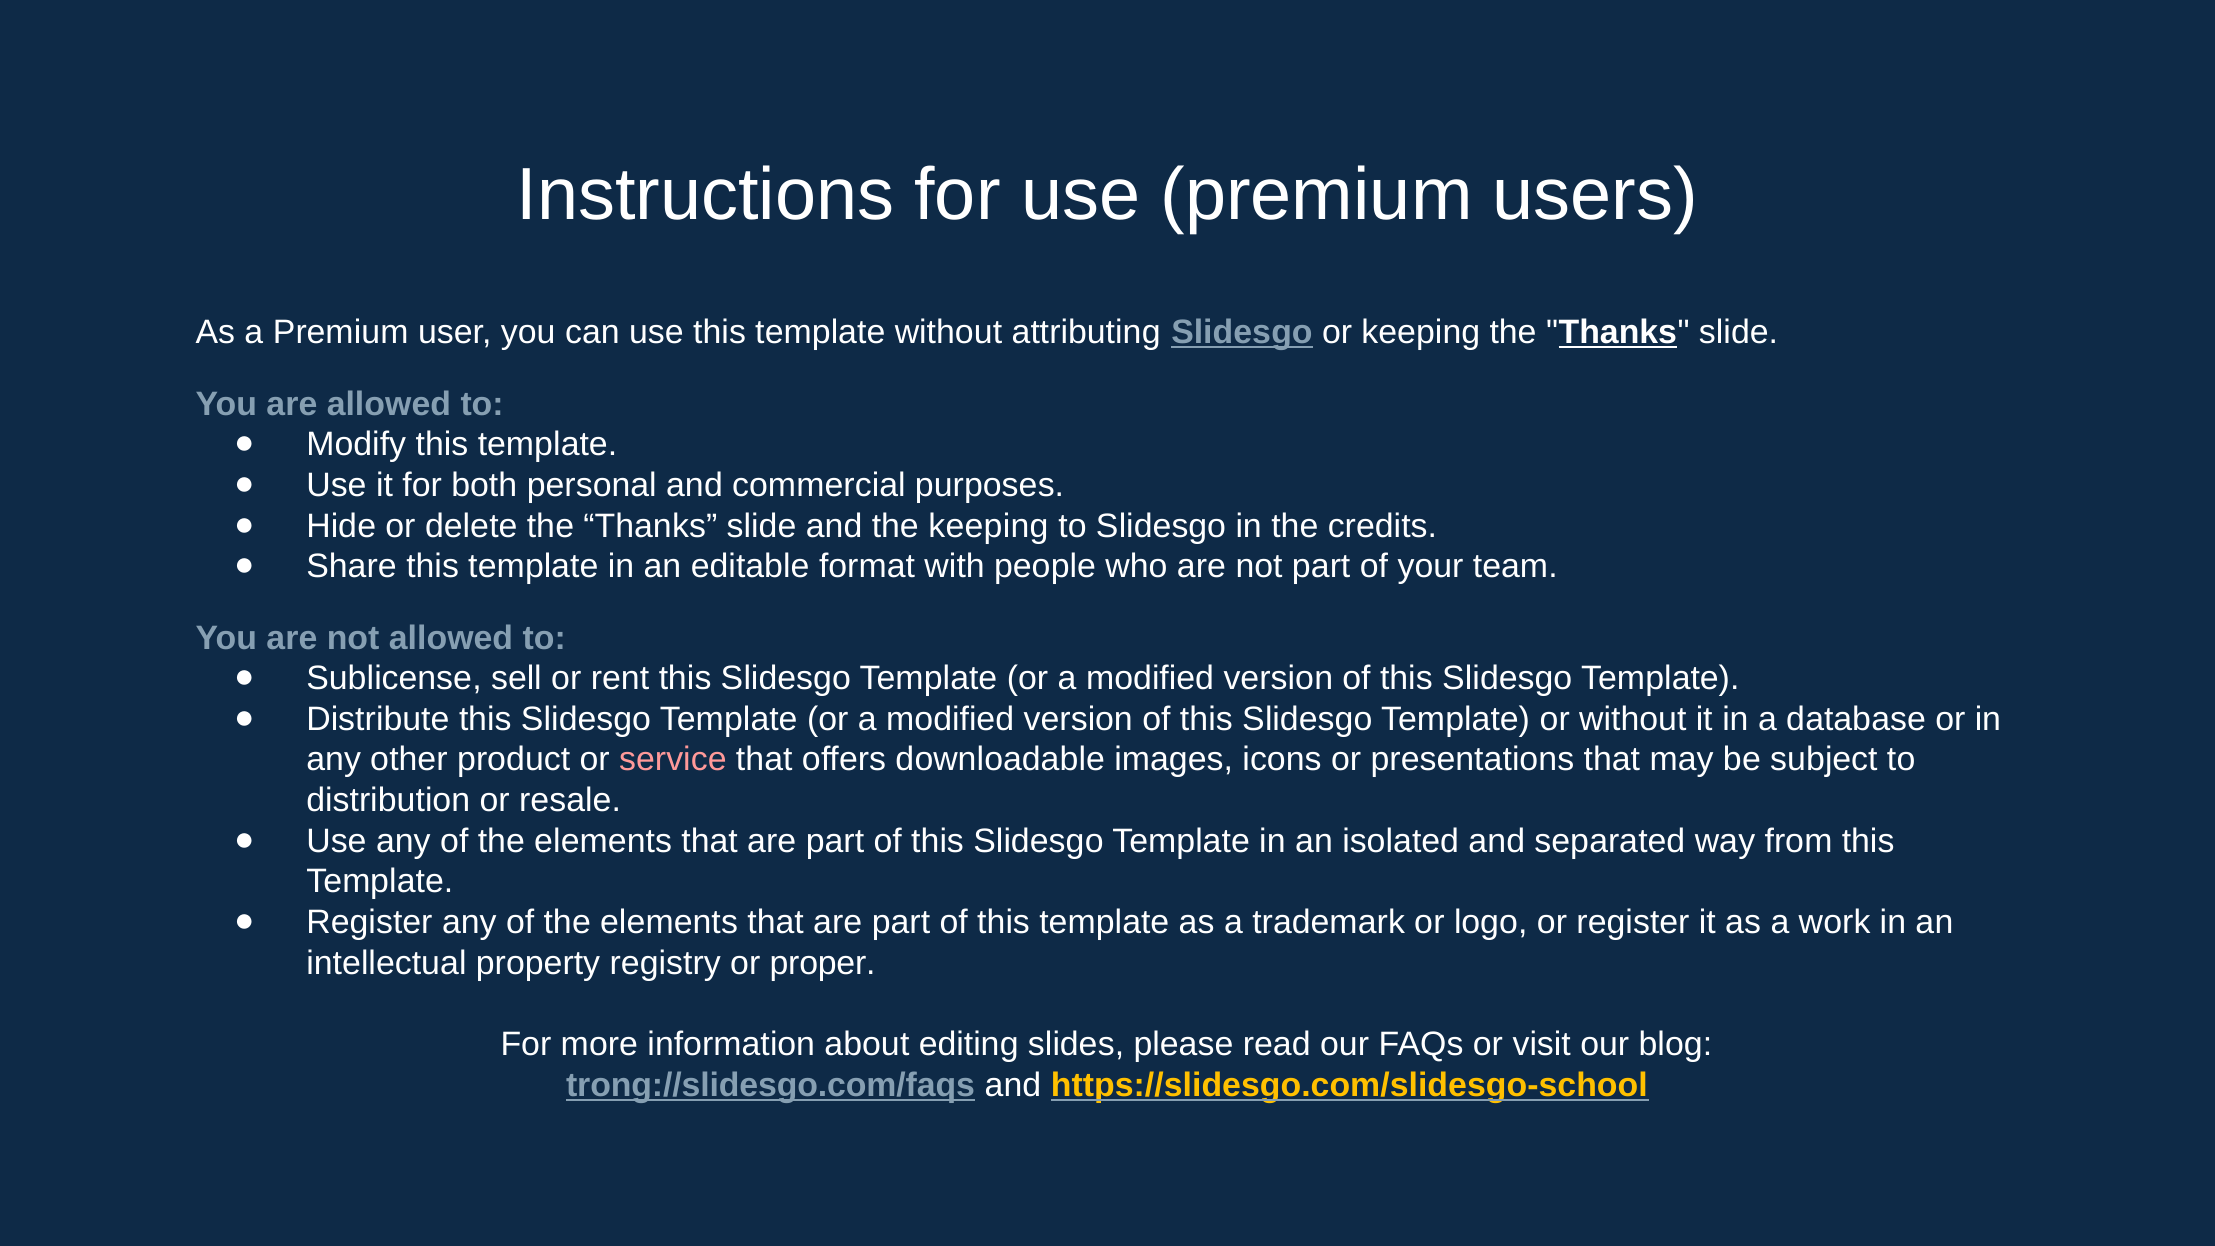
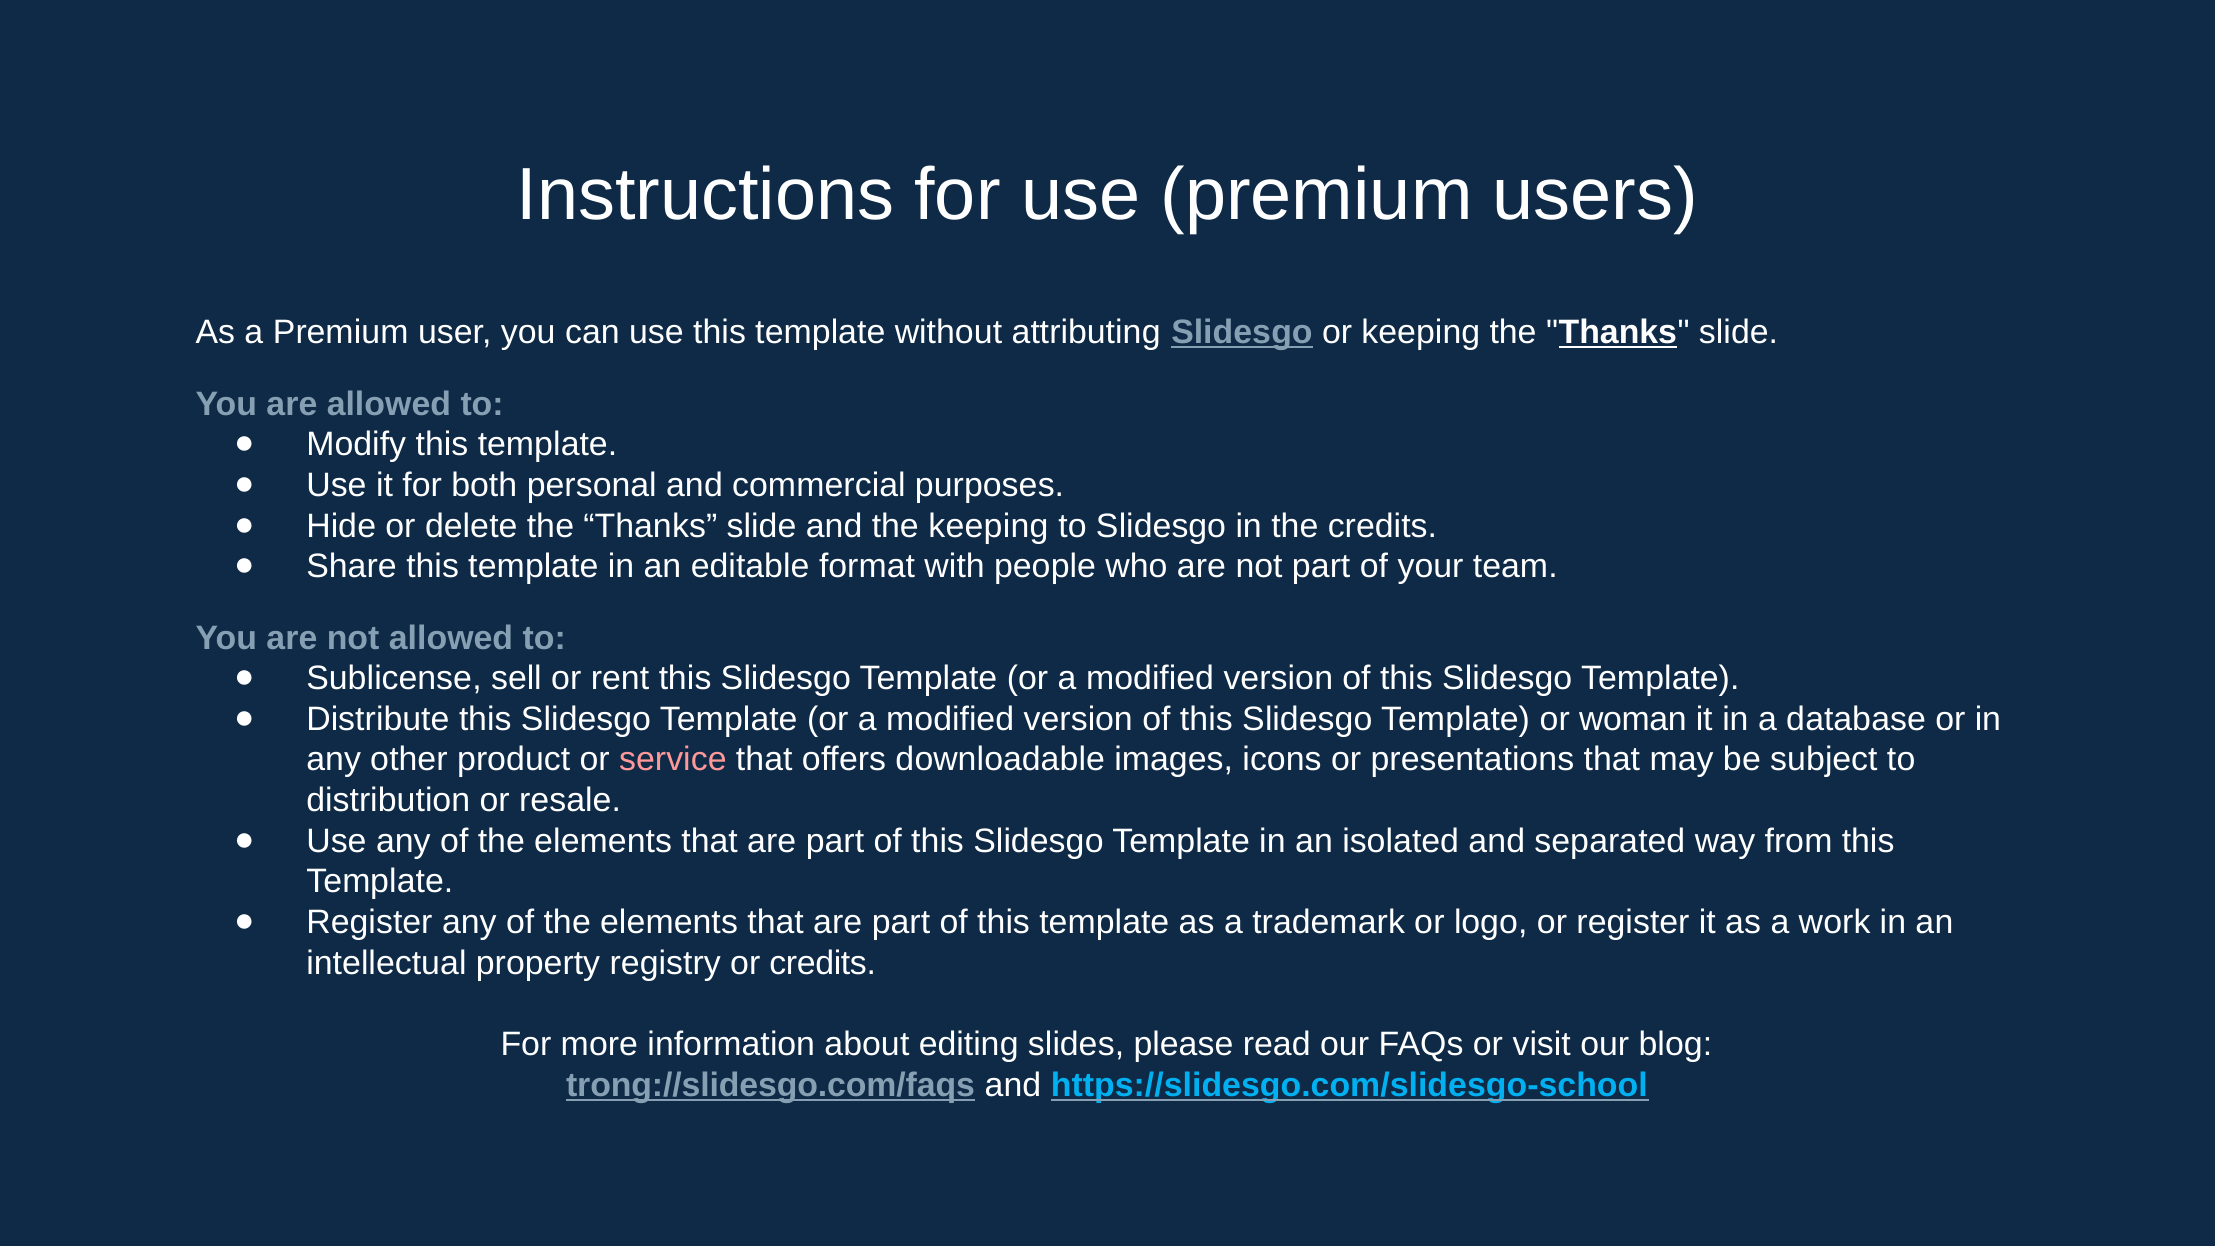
or without: without -> woman
or proper: proper -> credits
https://slidesgo.com/slidesgo-school colour: yellow -> light blue
